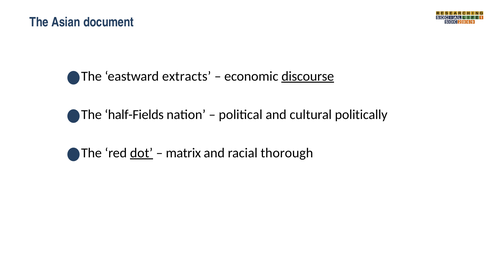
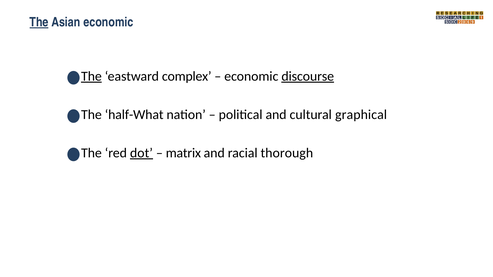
The at (39, 22) underline: none -> present
Asian document: document -> economic
The at (91, 76) underline: none -> present
extracts: extracts -> complex
half-Fields: half-Fields -> half-What
politically: politically -> graphical
